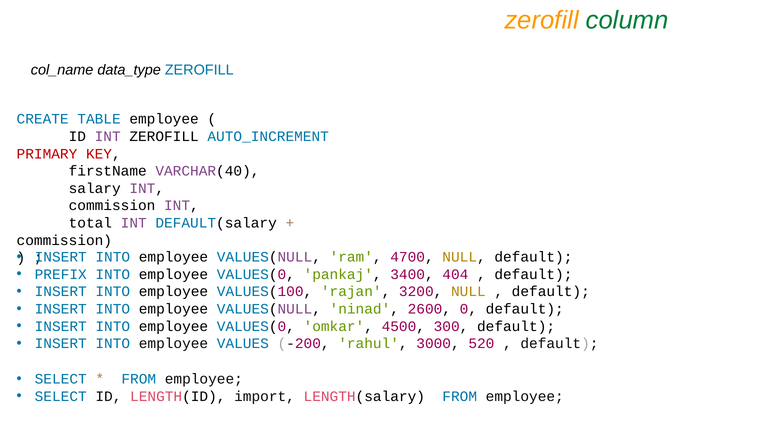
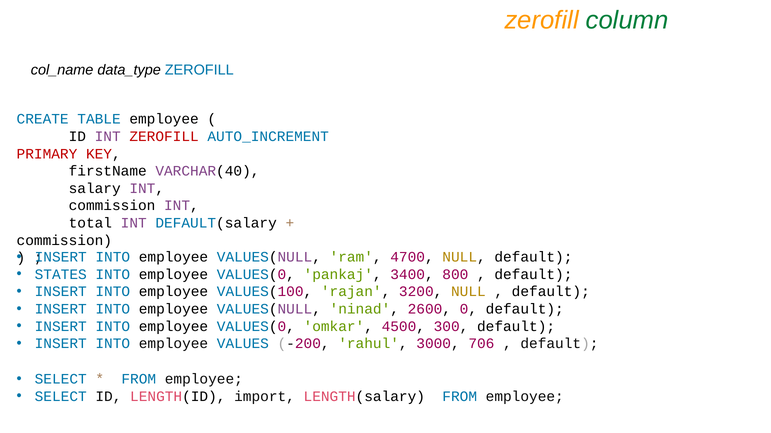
ZEROFILL at (164, 137) colour: black -> red
PREFIX: PREFIX -> STATES
404: 404 -> 800
520: 520 -> 706
